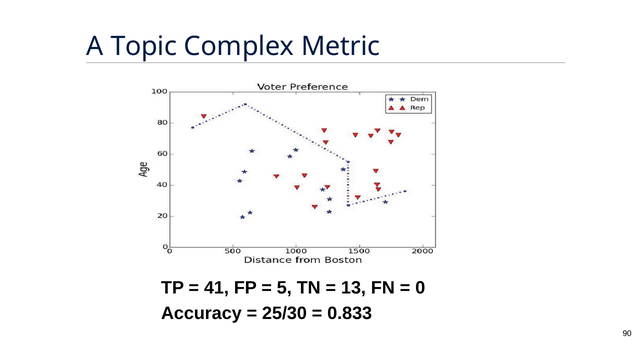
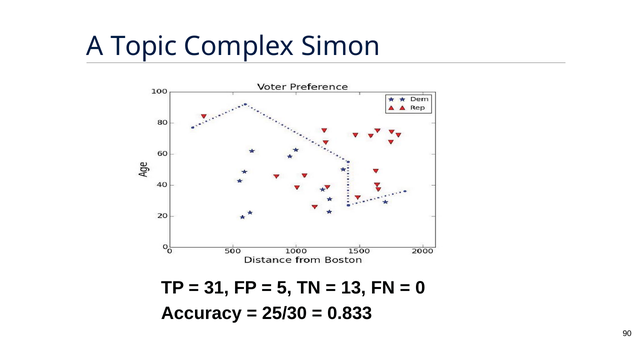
Metric: Metric -> Simon
41: 41 -> 31
